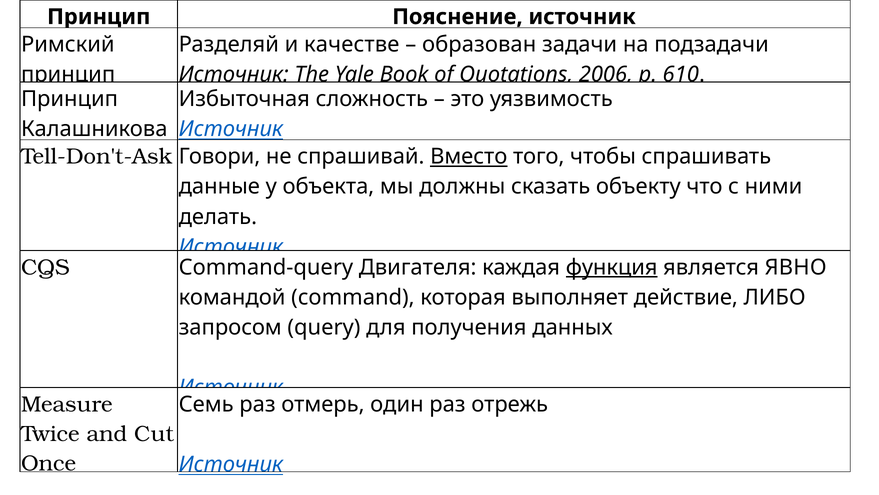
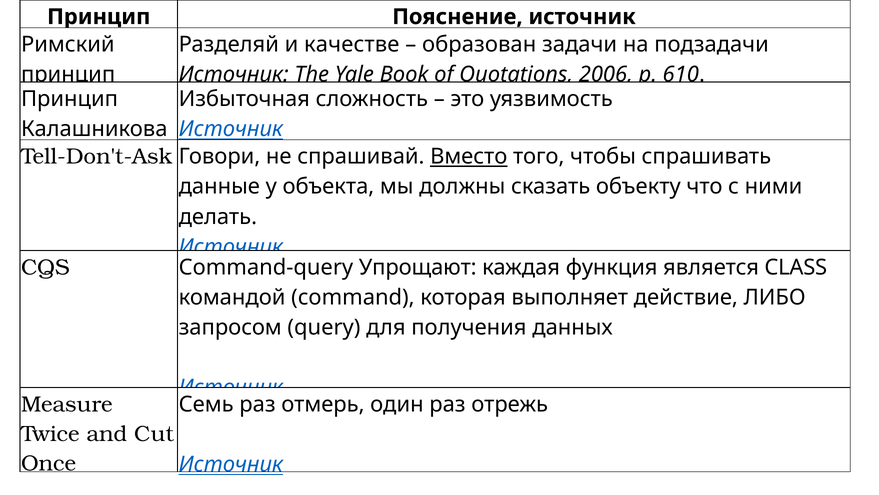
Двигателя: Двигателя -> Упрощают
функция underline: present -> none
ЯВНО: ЯВНО -> CLASS
